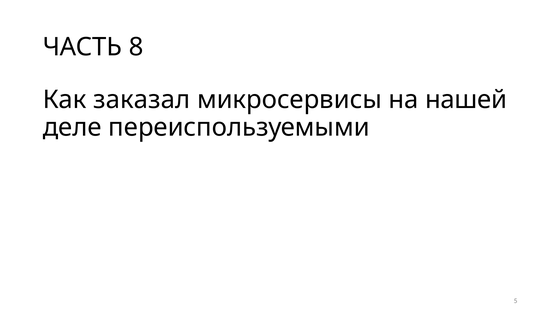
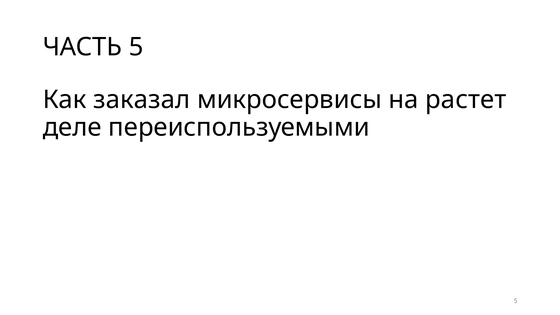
ЧАСТЬ 8: 8 -> 5
нашей: нашей -> растет
